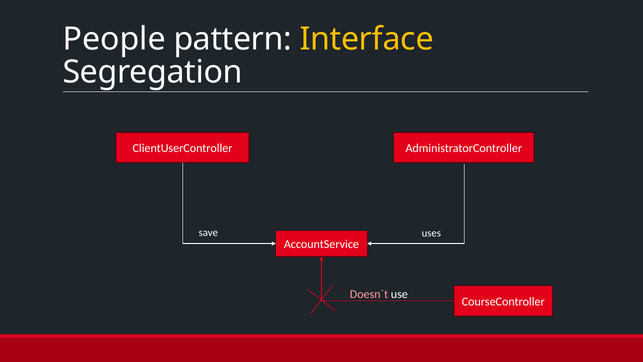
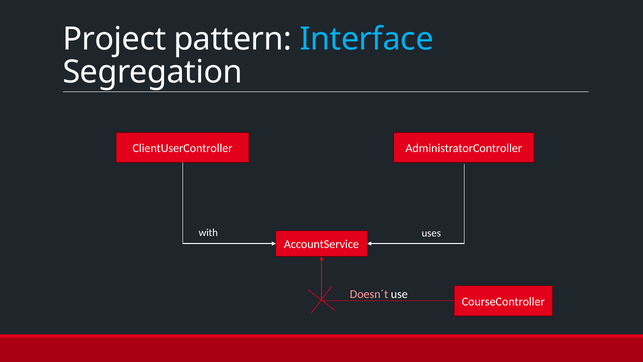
People: People -> Project
Interface colour: yellow -> light blue
save: save -> with
